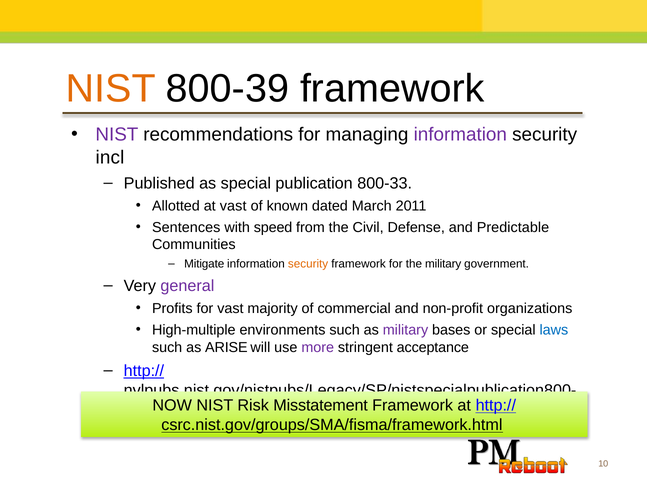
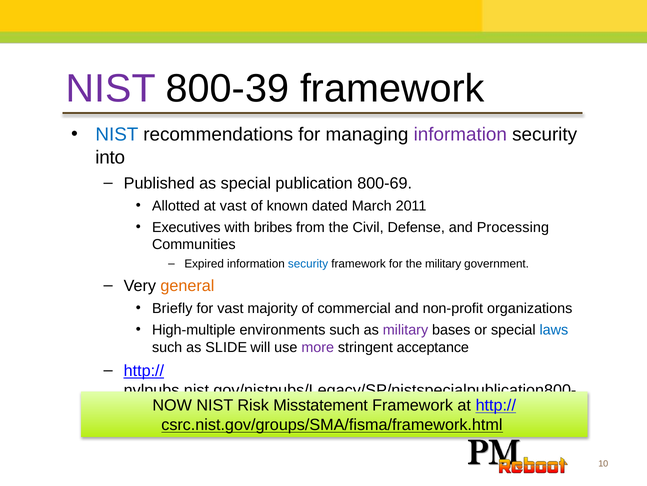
NIST at (111, 89) colour: orange -> purple
NIST at (117, 135) colour: purple -> blue
incl: incl -> into
800-33: 800-33 -> 800-69
Sentences: Sentences -> Executives
speed: speed -> bribes
Predictable: Predictable -> Processing
Mitigate: Mitigate -> Expired
security at (308, 263) colour: orange -> blue
general colour: purple -> orange
Profits: Profits -> Briefly
ARISE: ARISE -> SLIDE
